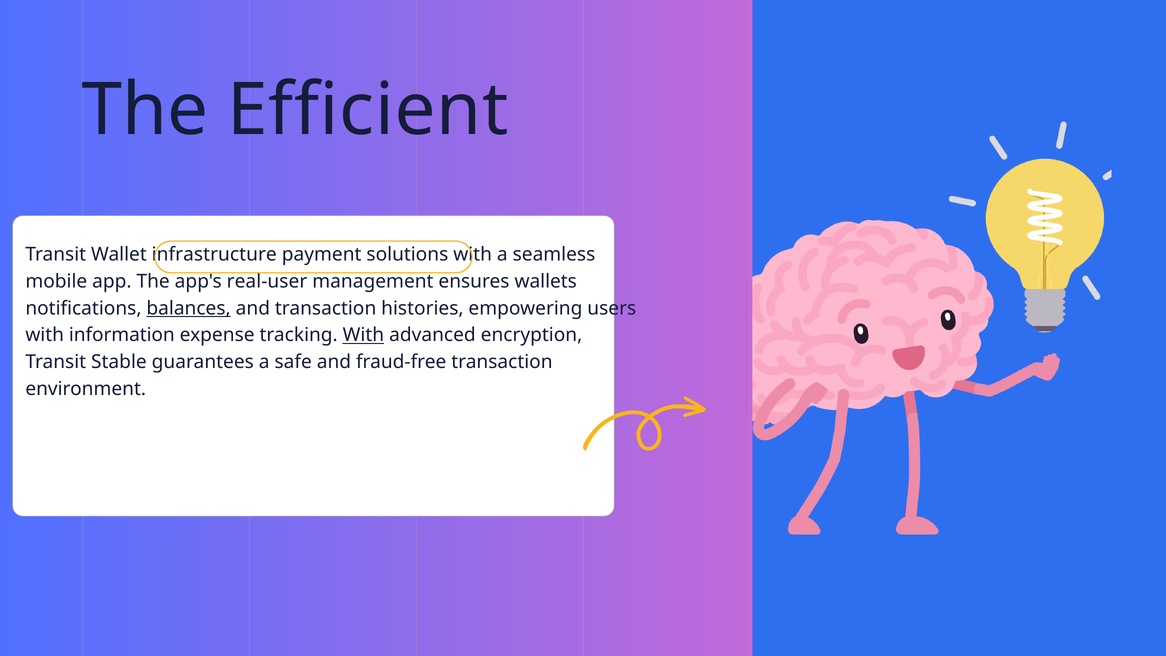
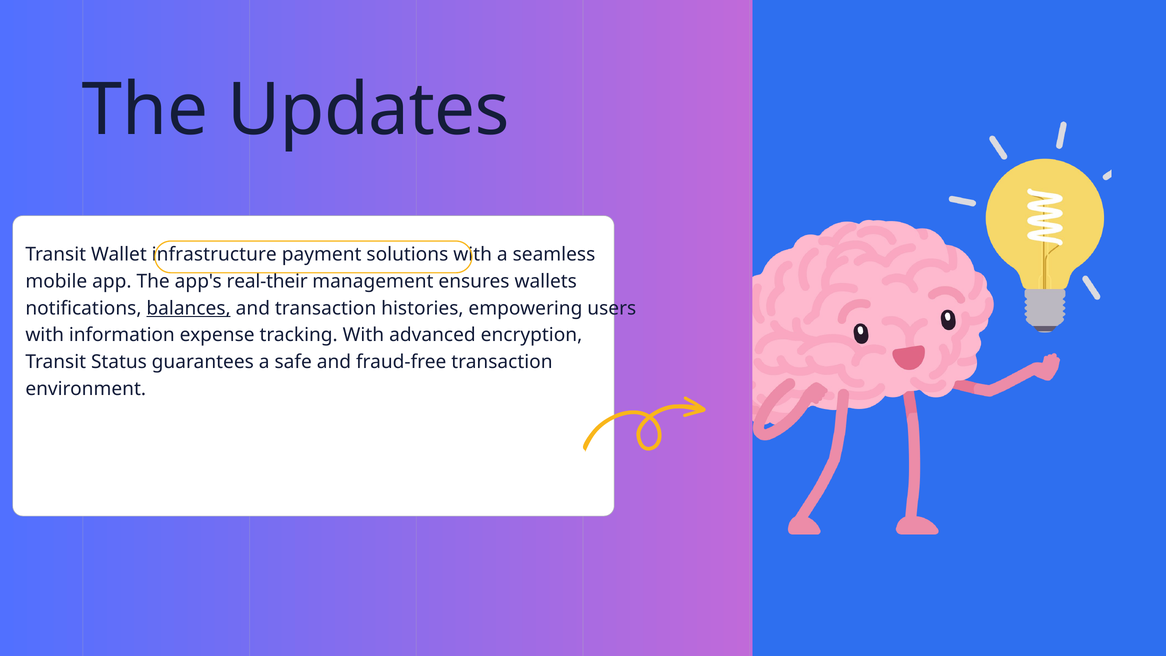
Efficient: Efficient -> Updates
real-user: real-user -> real-their
With at (363, 335) underline: present -> none
Stable: Stable -> Status
